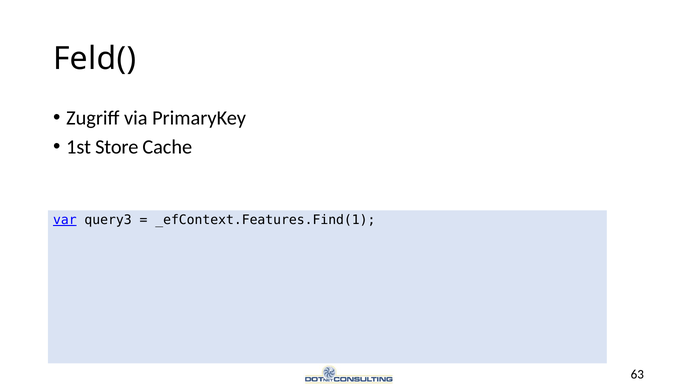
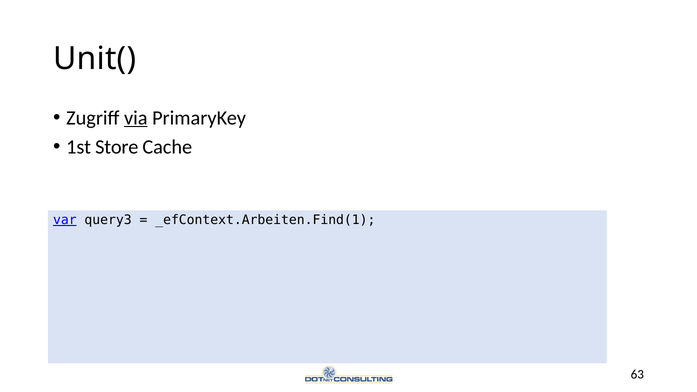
Feld(: Feld( -> Unit(
via underline: none -> present
_efContext.Features.Find(1: _efContext.Features.Find(1 -> _efContext.Arbeiten.Find(1
